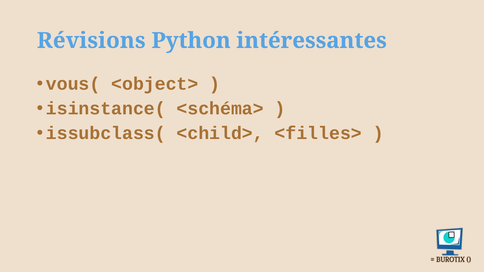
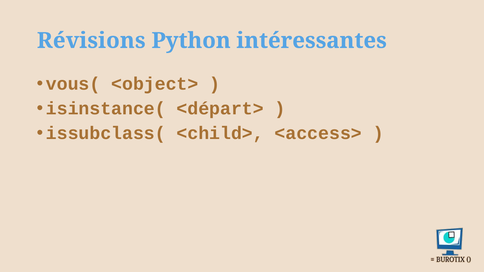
<schéma>: <schéma> -> <départ>
<filles>: <filles> -> <access>
